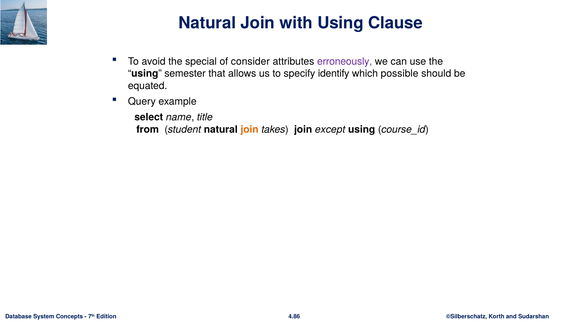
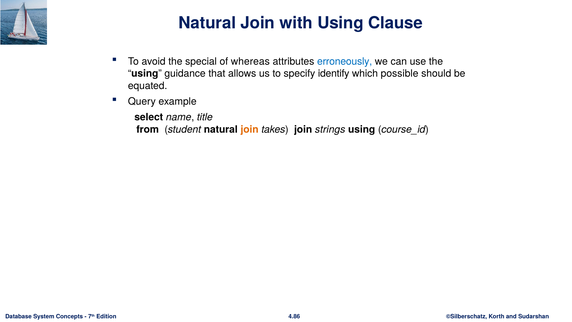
consider: consider -> whereas
erroneously colour: purple -> blue
semester: semester -> guidance
except: except -> strings
